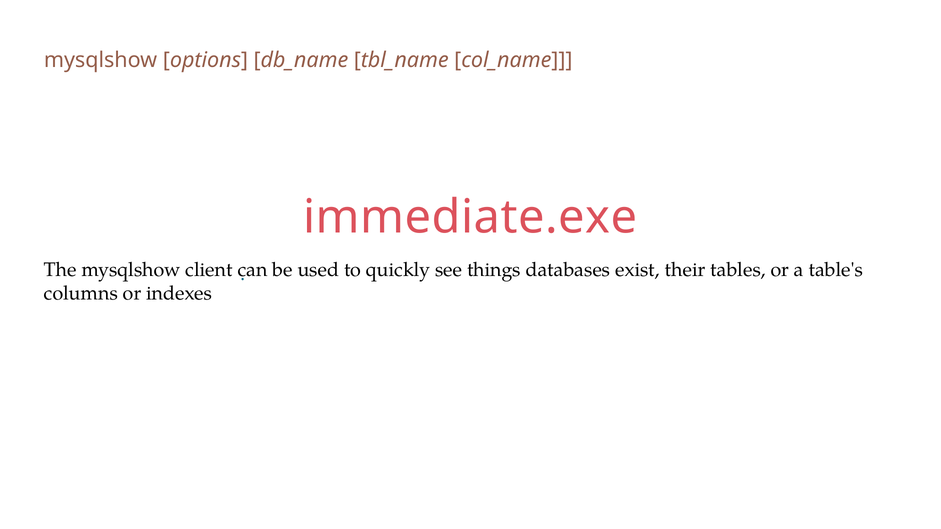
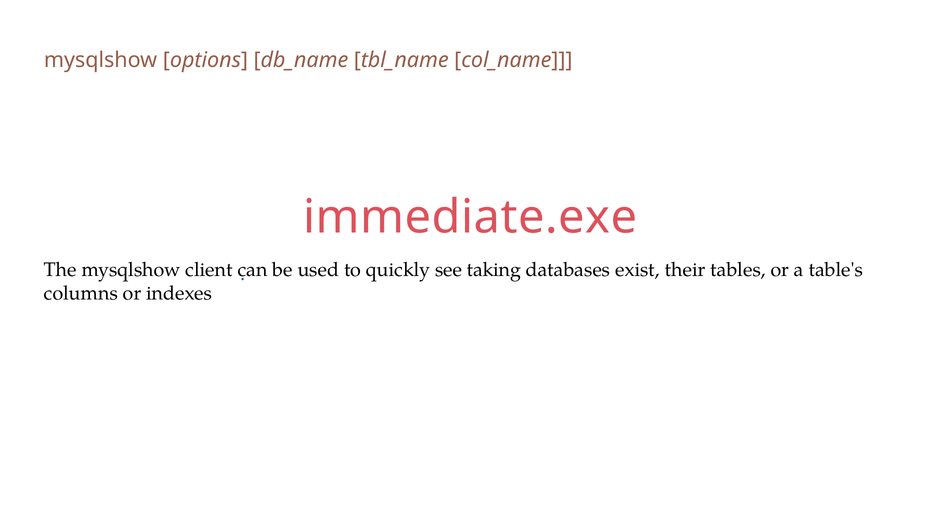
things: things -> taking
